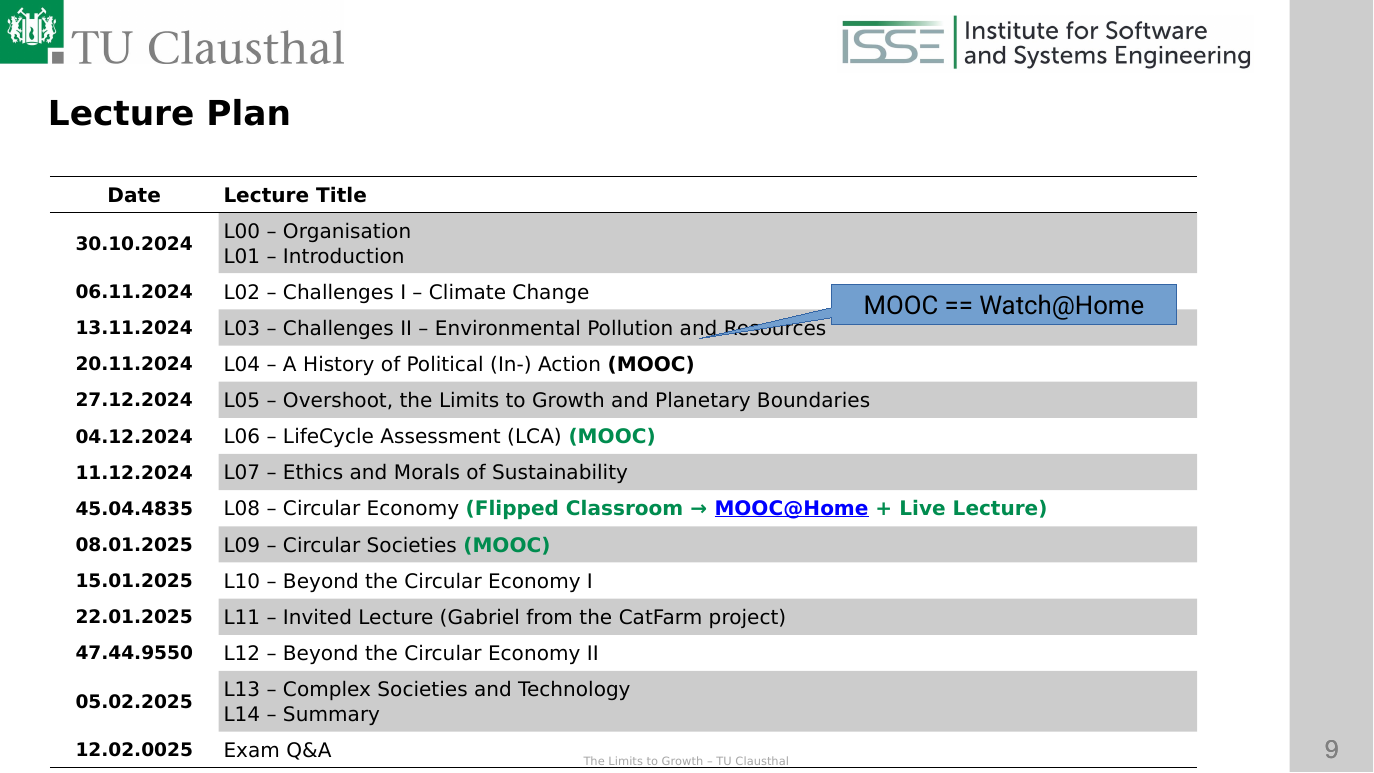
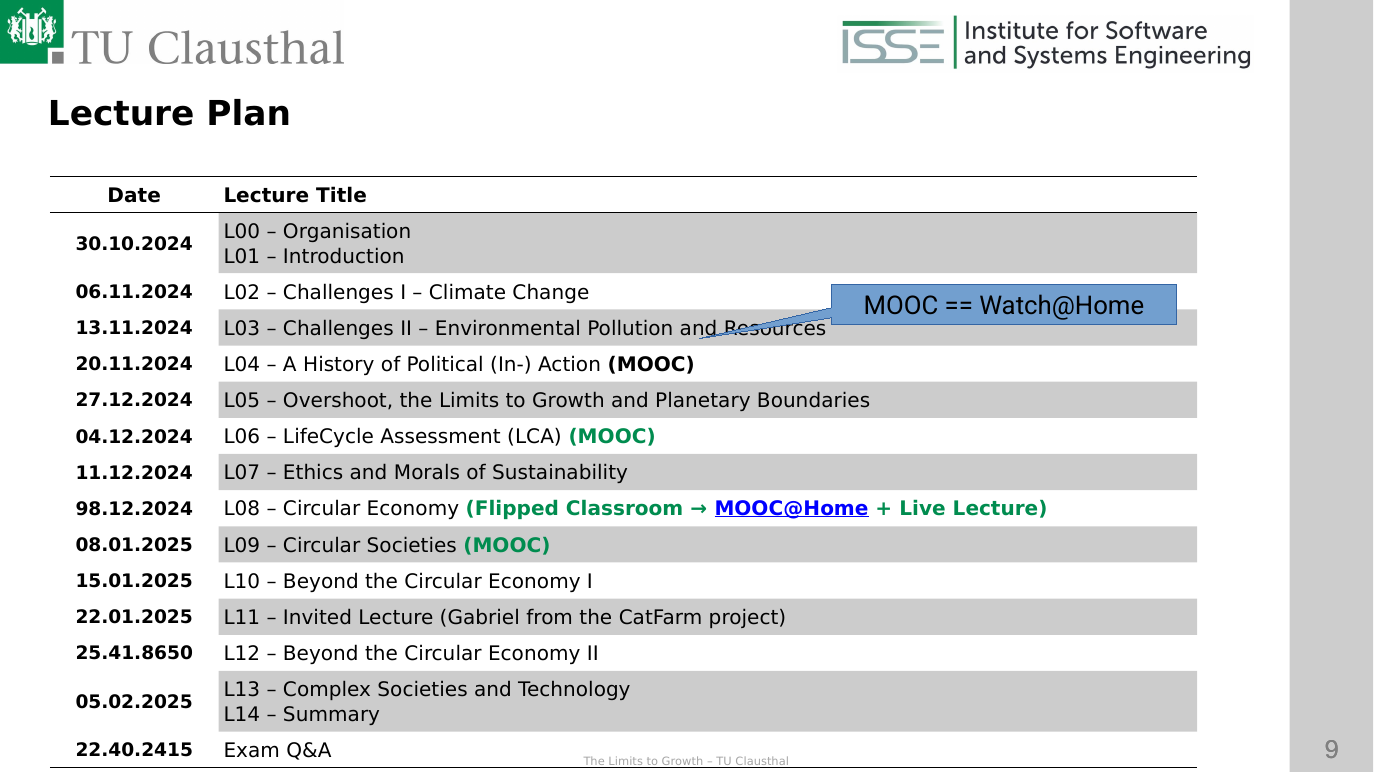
45.04.4835: 45.04.4835 -> 98.12.2024
47.44.9550: 47.44.9550 -> 25.41.8650
12.02.0025: 12.02.0025 -> 22.40.2415
